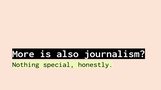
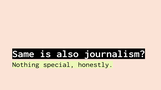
More: More -> Same
